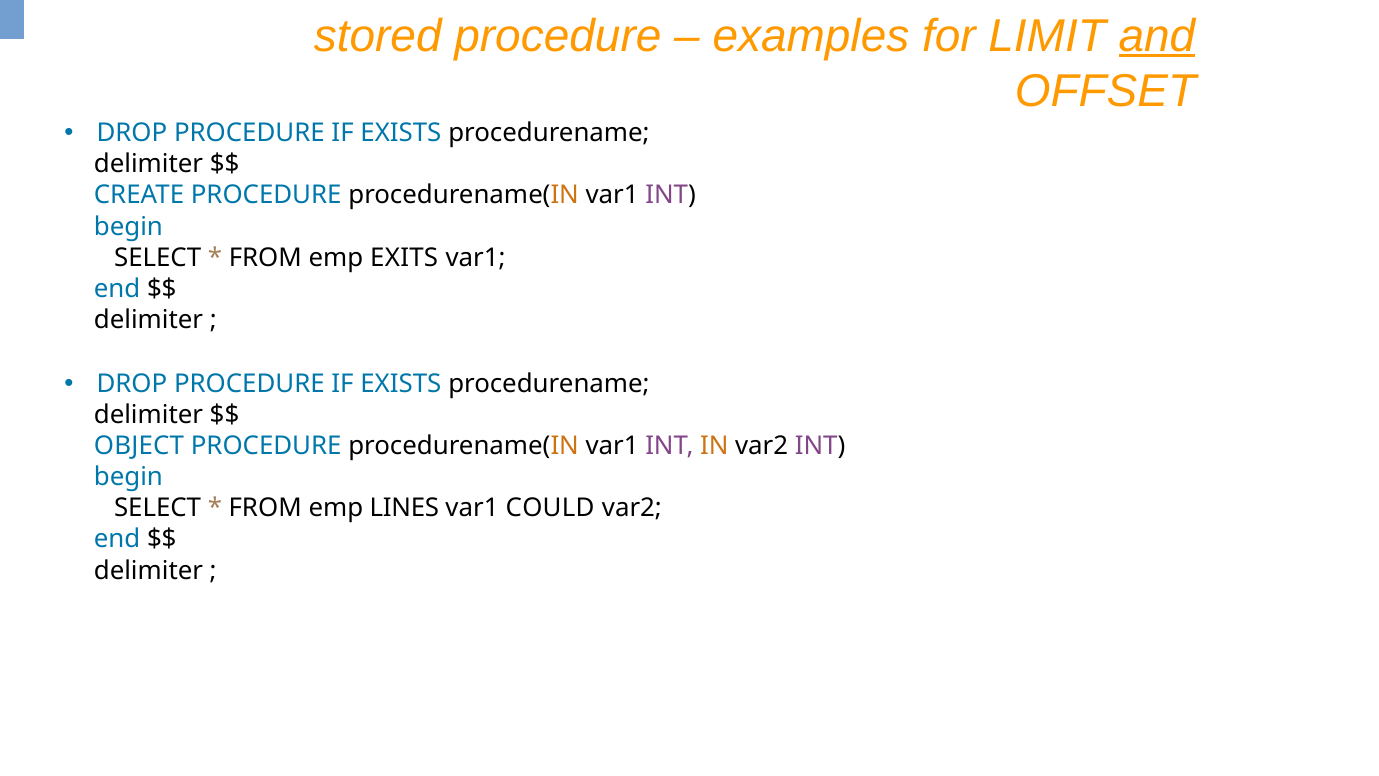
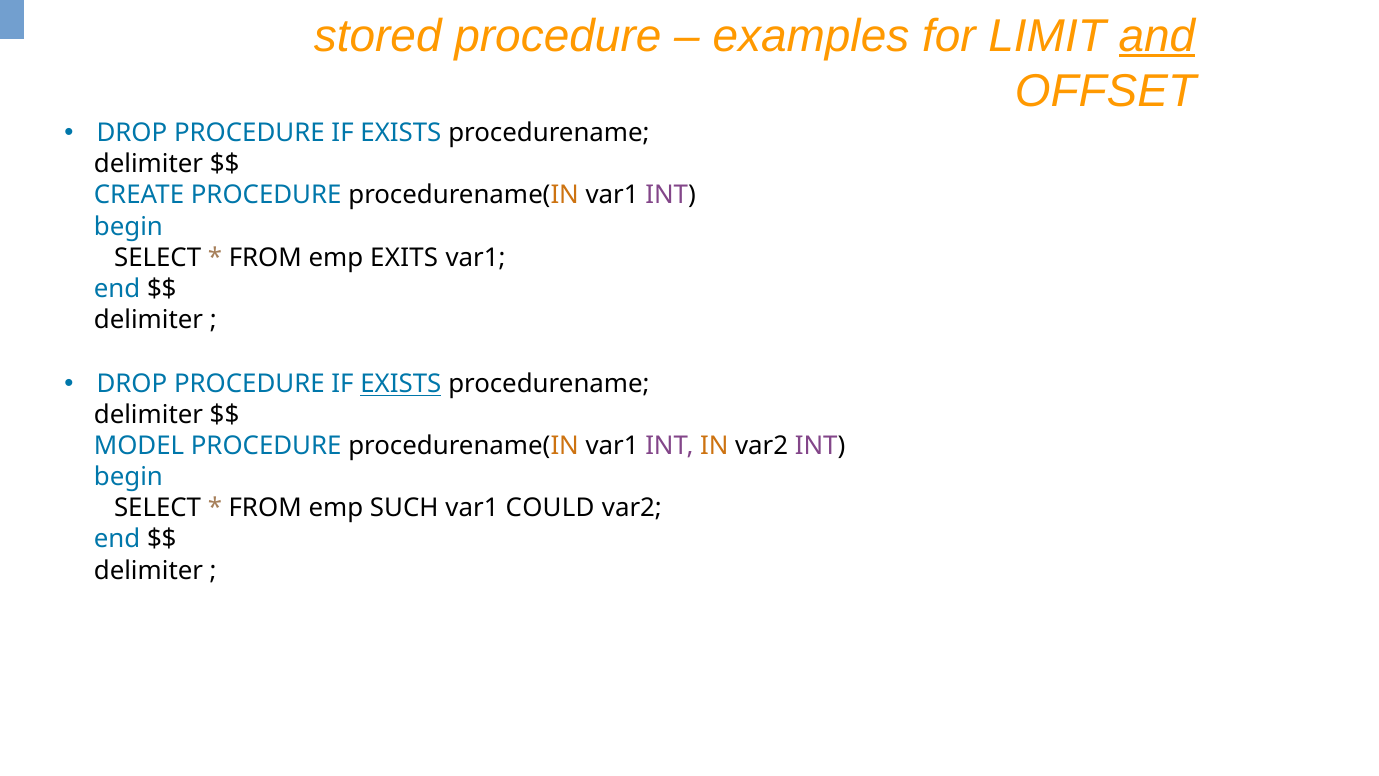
EXISTS at (401, 384) underline: none -> present
OBJECT: OBJECT -> MODEL
LINES: LINES -> SUCH
